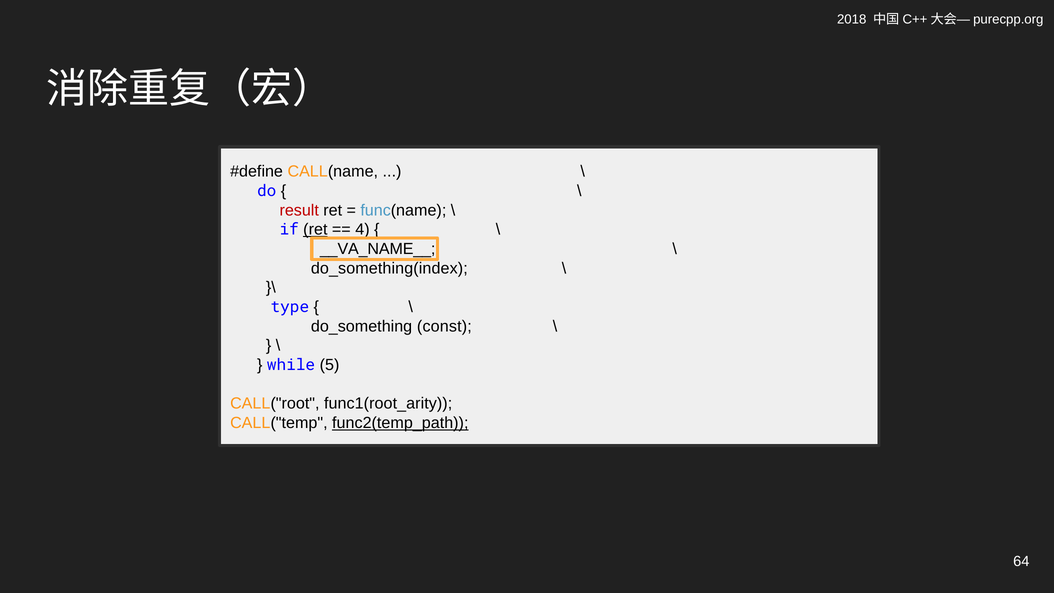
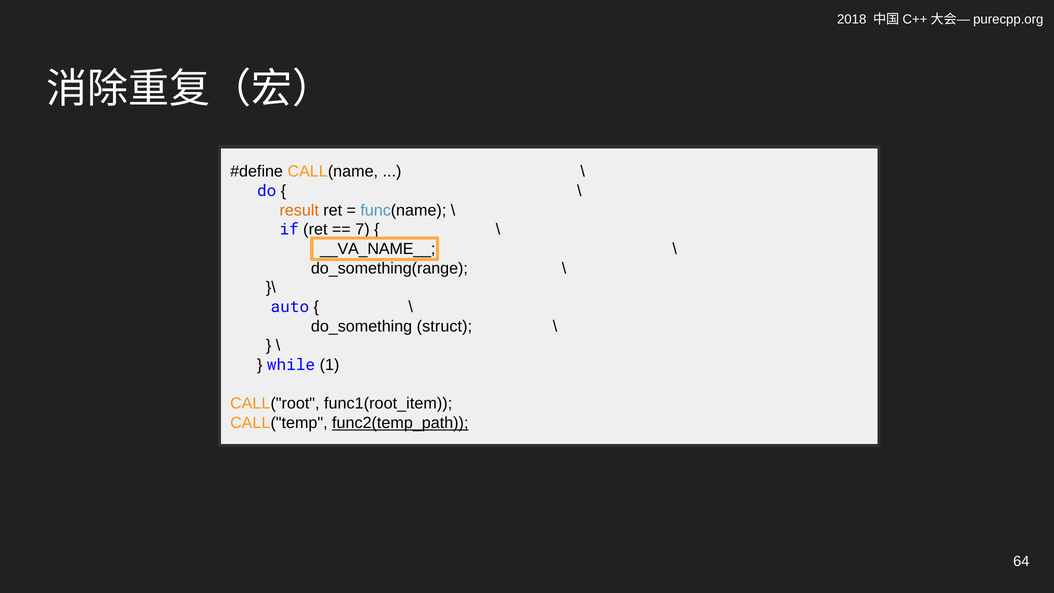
result colour: red -> orange
ret at (315, 230) underline: present -> none
4: 4 -> 7
do_something(index: do_something(index -> do_something(range
type: type -> auto
const: const -> struct
5: 5 -> 1
func1(root_arity: func1(root_arity -> func1(root_item
